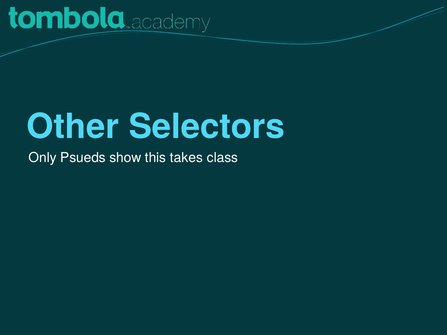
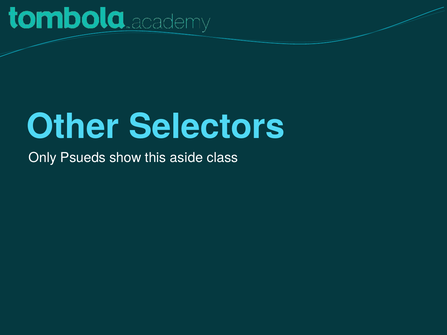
takes: takes -> aside
